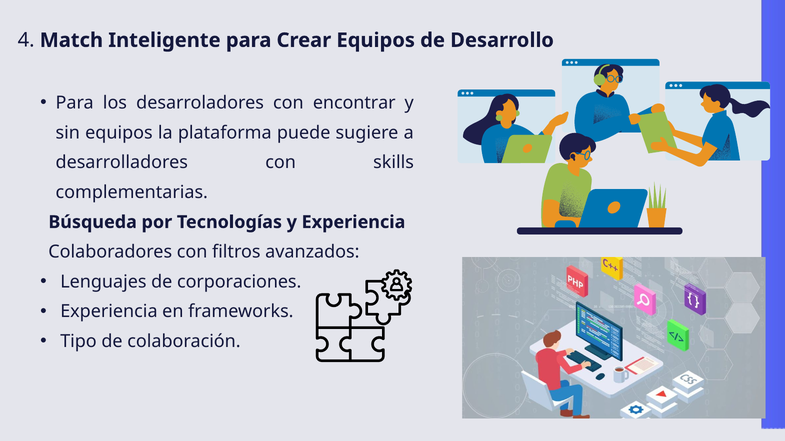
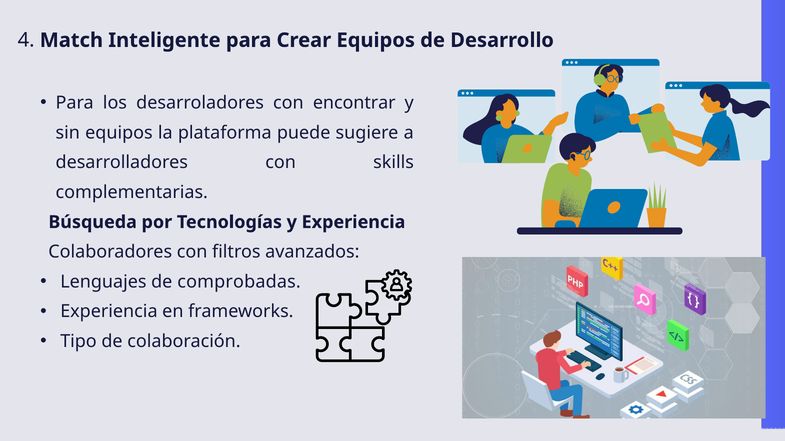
corporaciones: corporaciones -> comprobadas
